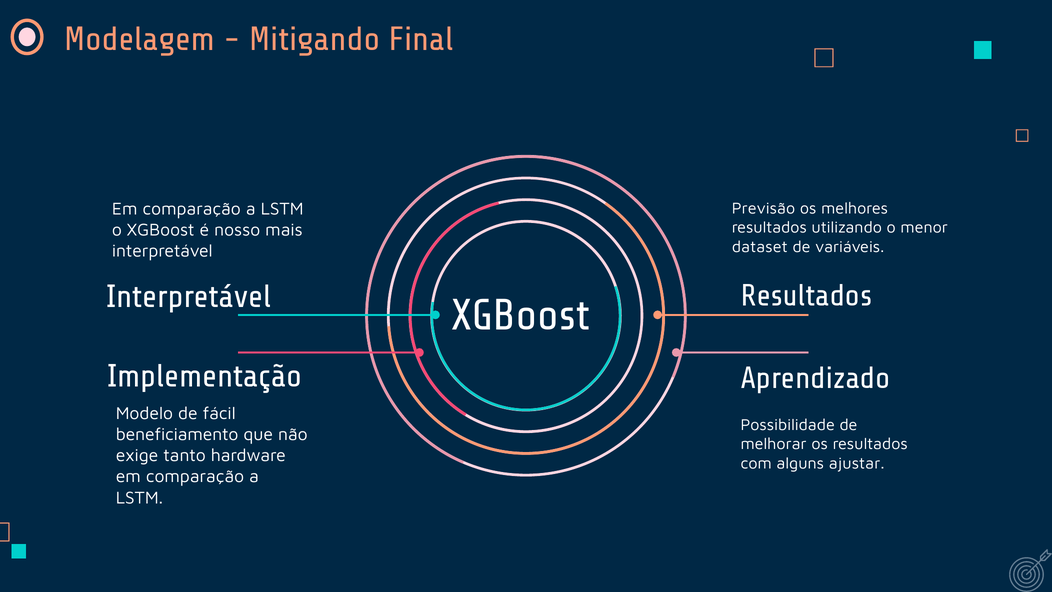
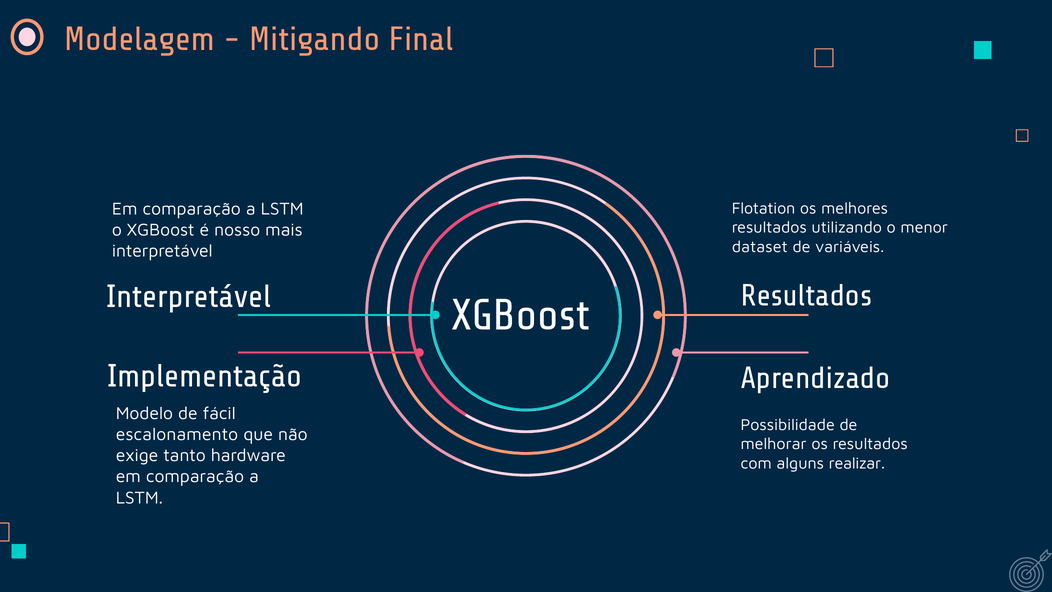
Previsão: Previsão -> Flotation
beneficiamento: beneficiamento -> escalonamento
ajustar: ajustar -> realizar
